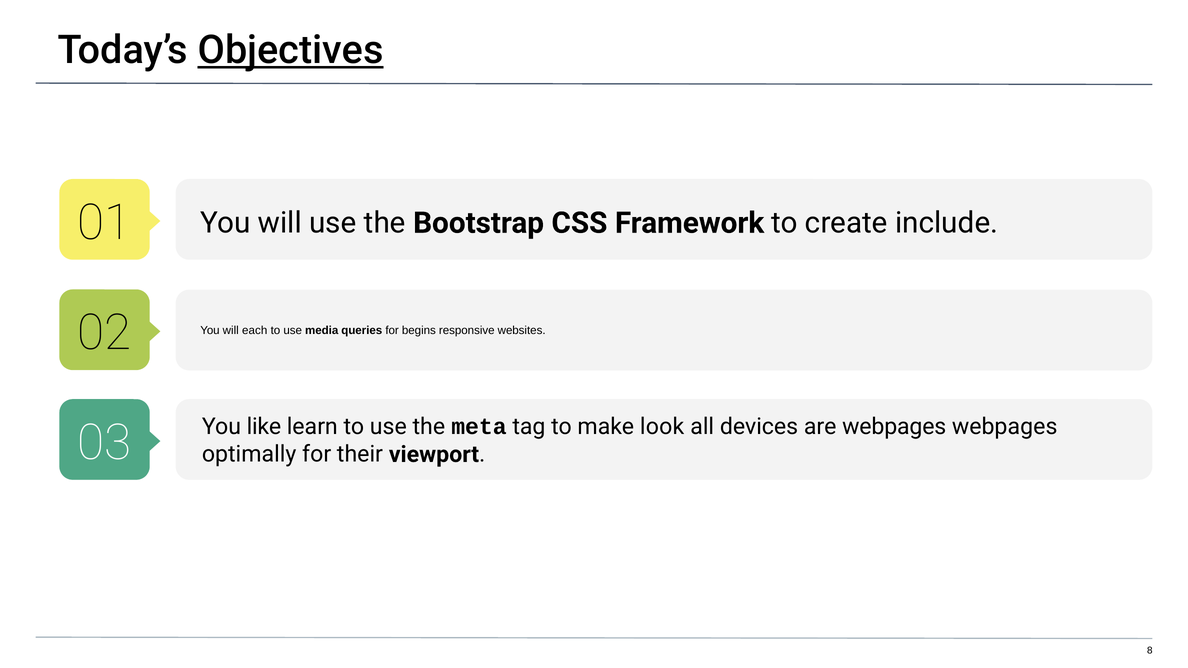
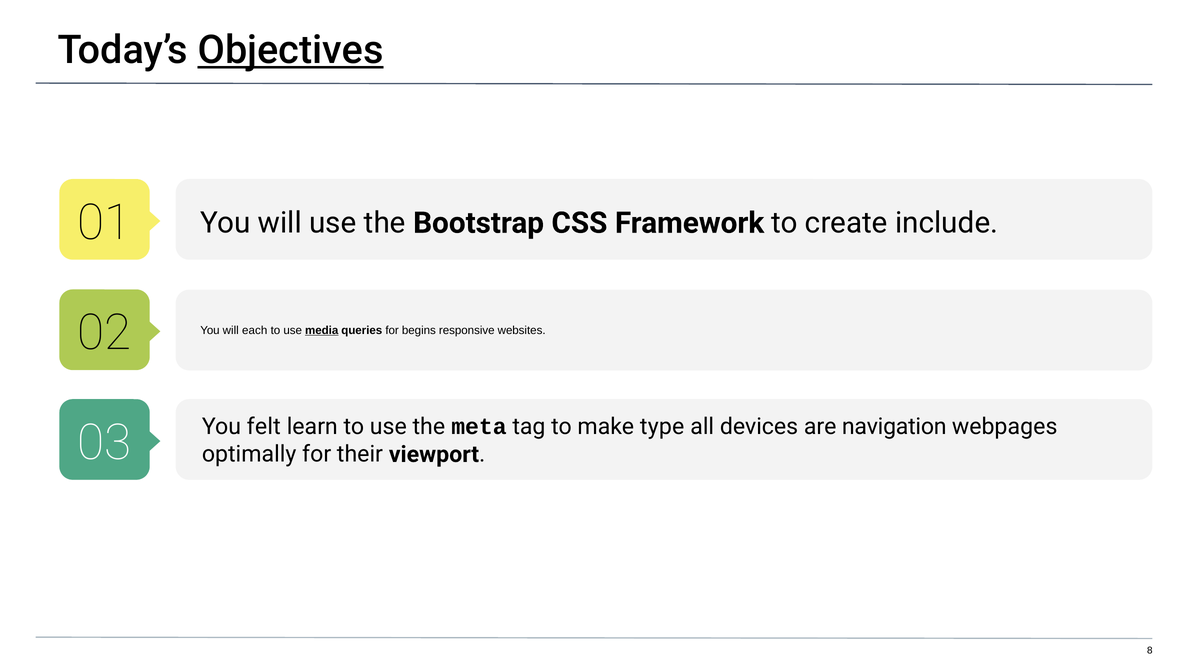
media underline: none -> present
like: like -> felt
look: look -> type
are webpages: webpages -> navigation
